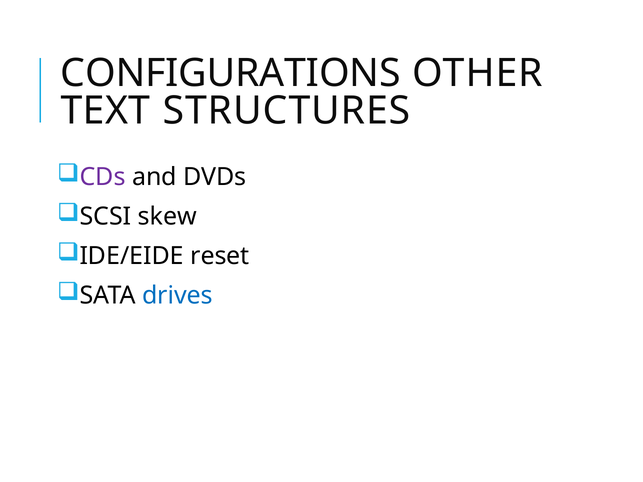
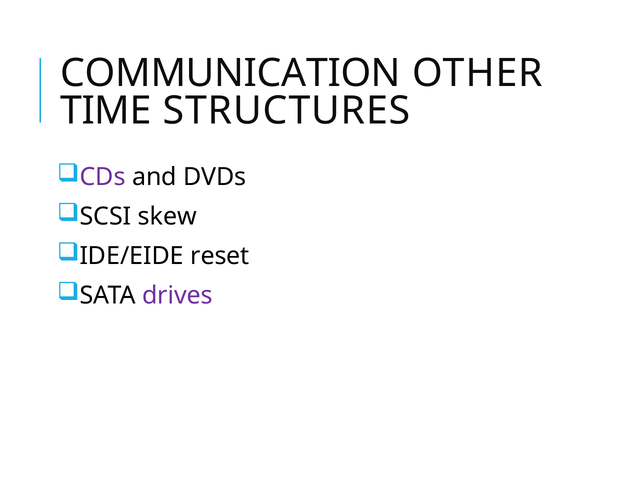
CONFIGURATIONS: CONFIGURATIONS -> COMMUNICATION
TEXT: TEXT -> TIME
drives colour: blue -> purple
